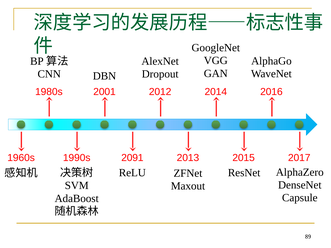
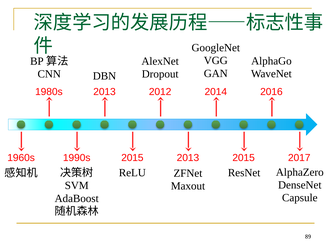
2001 at (105, 92): 2001 -> 2013
2091 at (132, 158): 2091 -> 2015
